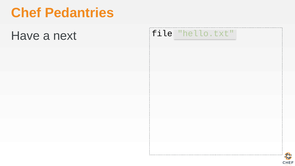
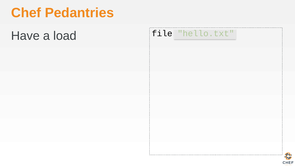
next: next -> load
